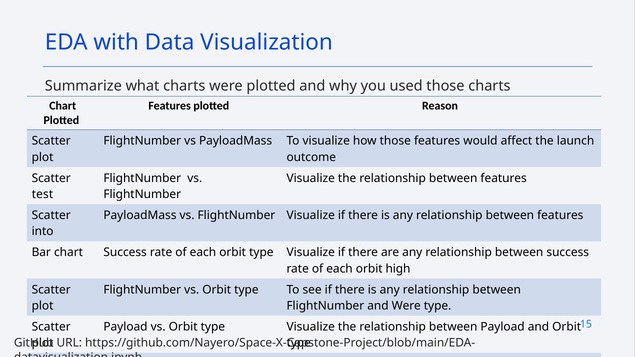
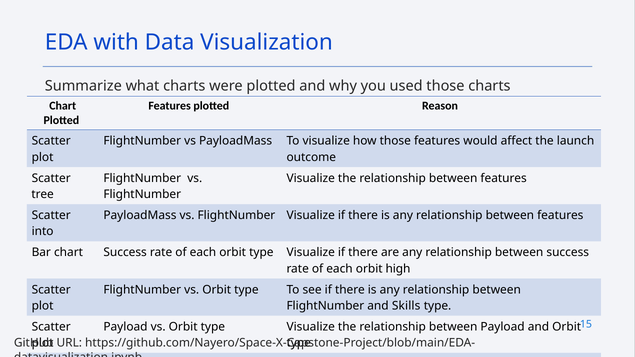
test: test -> tree
and Were: Were -> Skills
